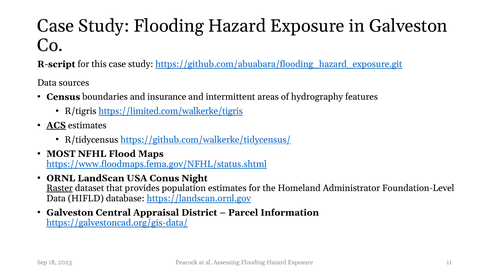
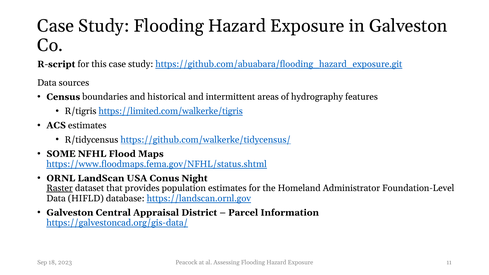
insurance: insurance -> historical
ACS underline: present -> none
MOST: MOST -> SOME
